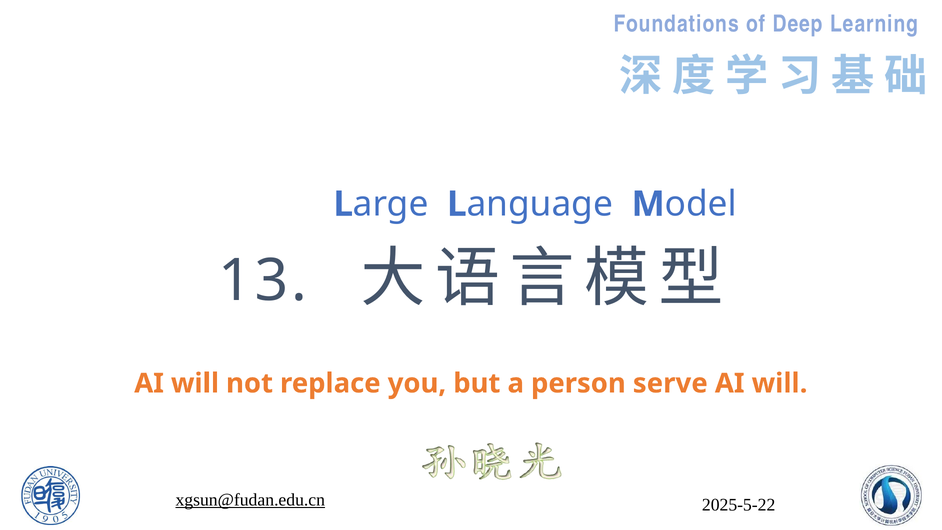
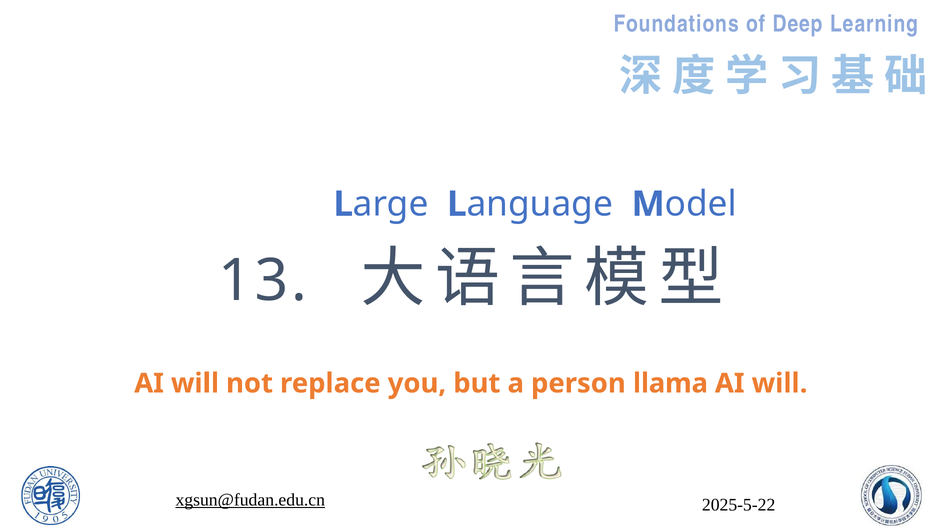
serve: serve -> llama
